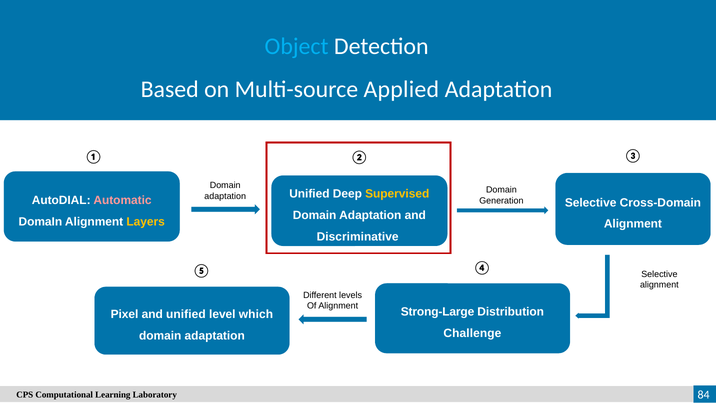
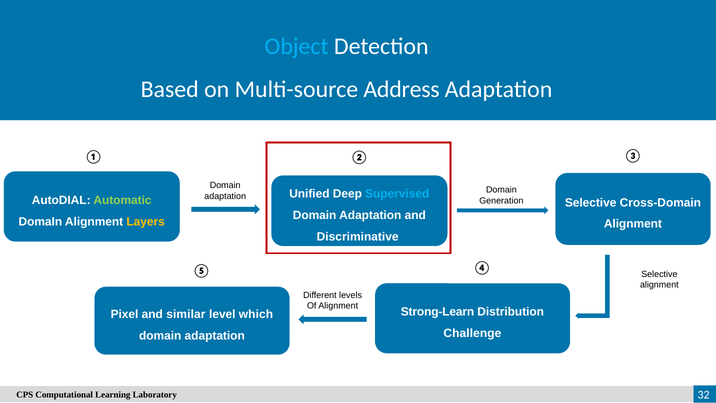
Applied: Applied -> Address
Supervised colour: yellow -> light blue
Automatic colour: pink -> light green
Strong-Large: Strong-Large -> Strong-Learn
and unified: unified -> similar
84: 84 -> 32
